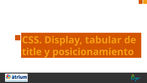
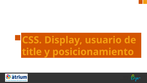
tabular: tabular -> usuario
